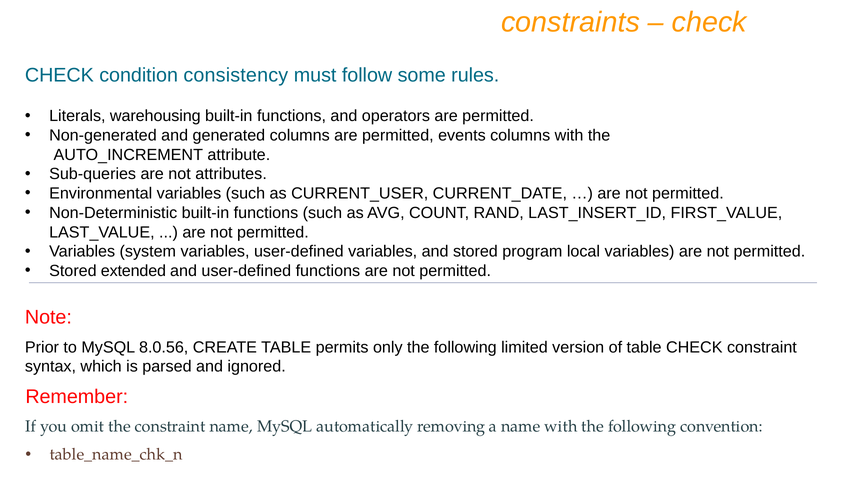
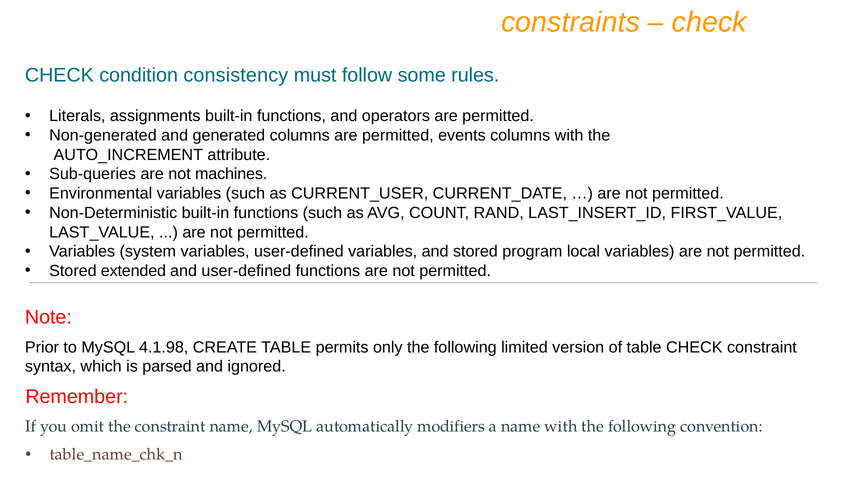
warehousing: warehousing -> assignments
attributes: attributes -> machines
8.0.56: 8.0.56 -> 4.1.98
removing: removing -> modifiers
